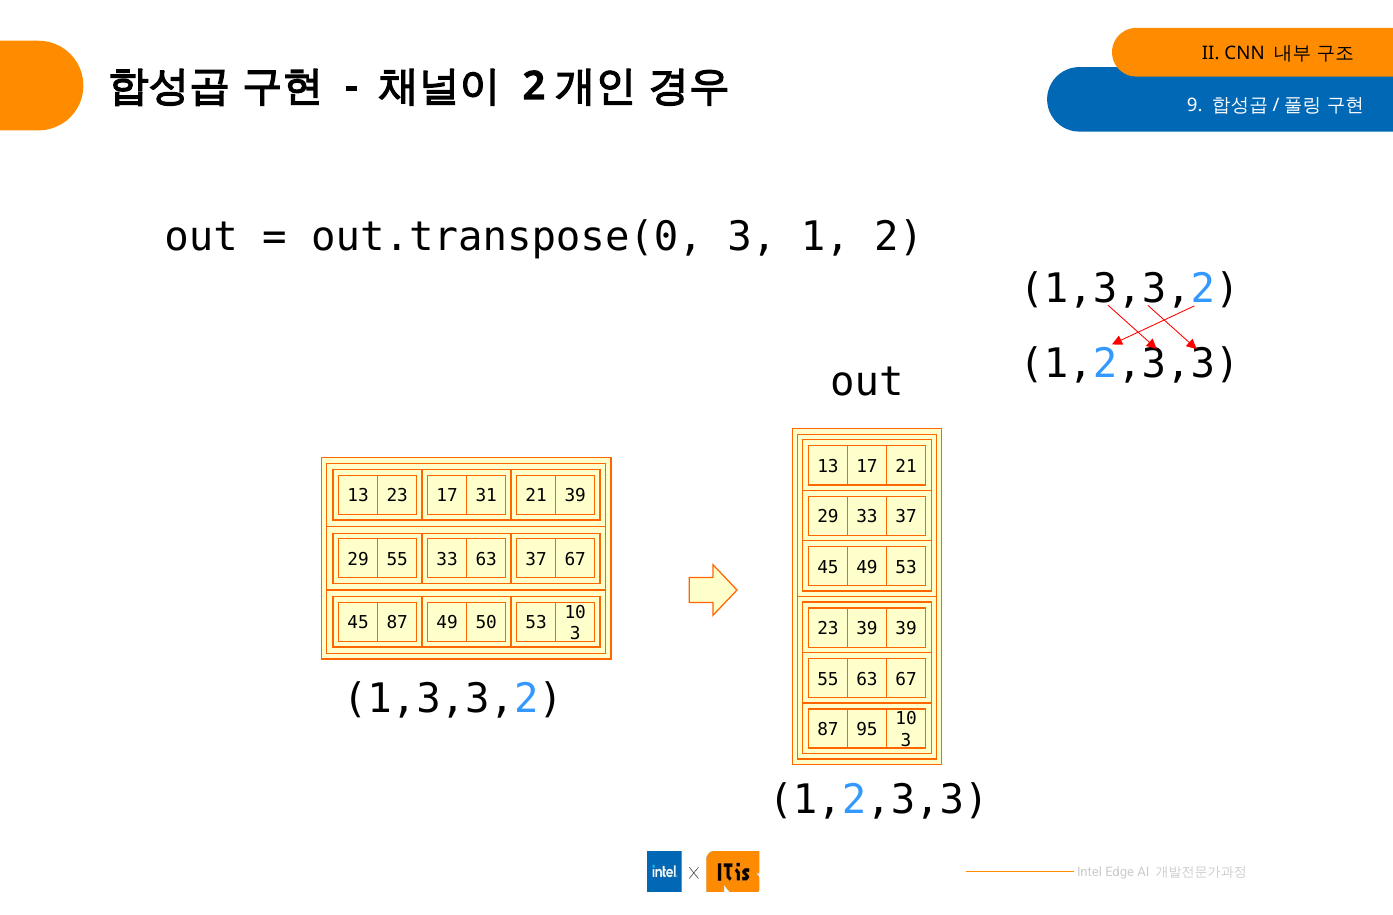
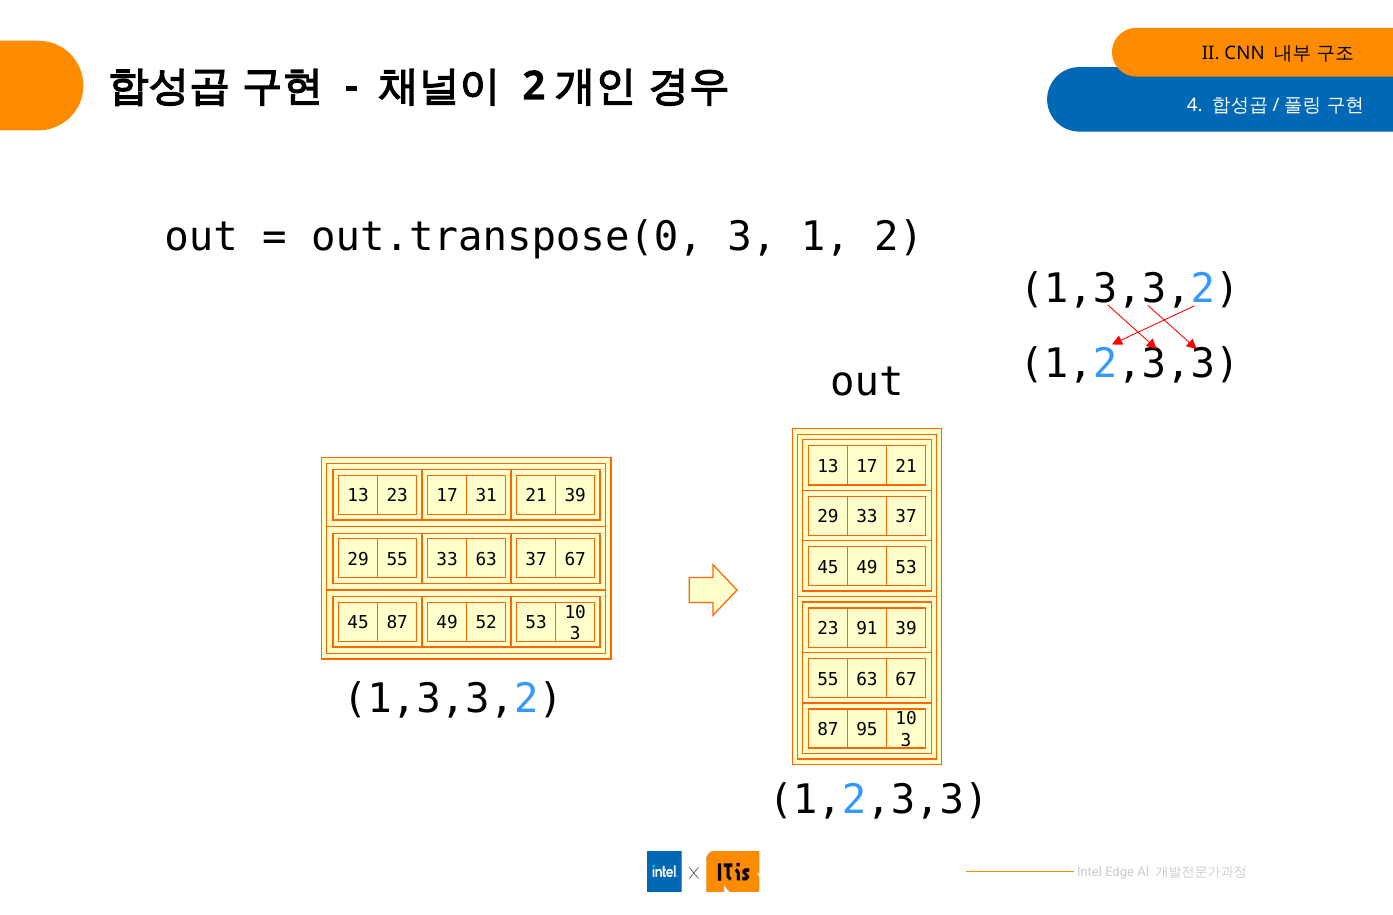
9: 9 -> 4
50: 50 -> 52
23 39: 39 -> 91
